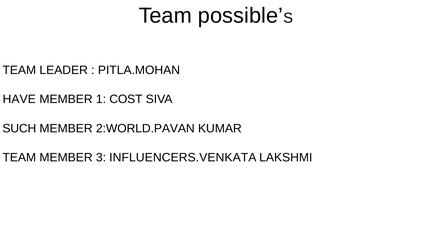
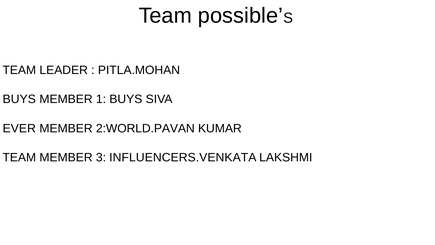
HAVE at (19, 99): HAVE -> BUYS
1 COST: COST -> BUYS
SUCH: SUCH -> EVER
